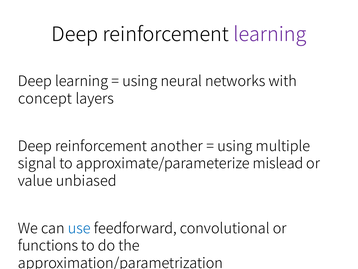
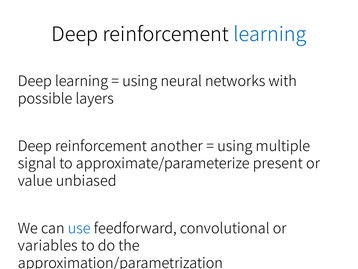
learning at (270, 34) colour: purple -> blue
concept: concept -> possible
mislead: mislead -> present
functions: functions -> variables
